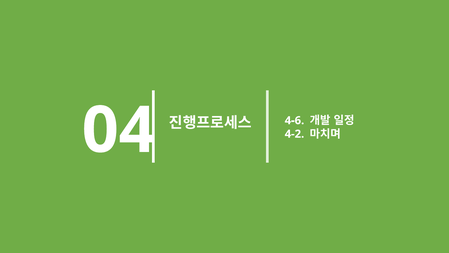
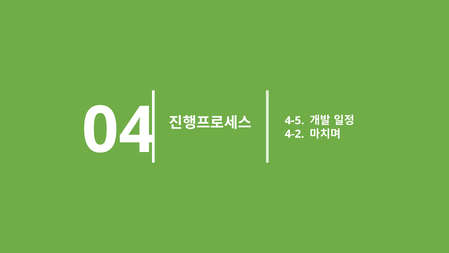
4-6: 4-6 -> 4-5
